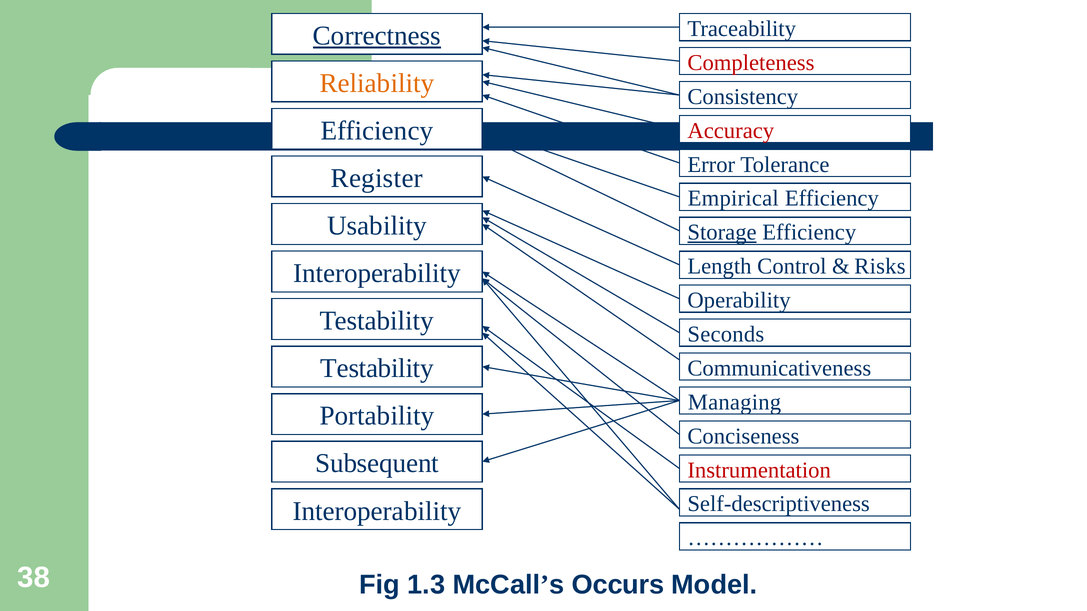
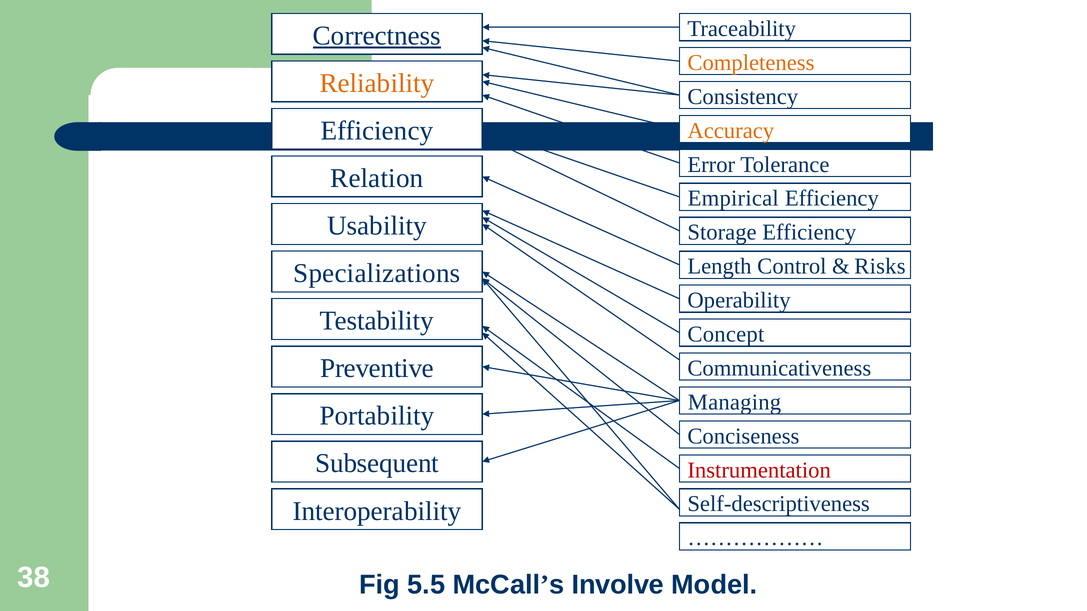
Completeness colour: red -> orange
Accuracy colour: red -> orange
Register: Register -> Relation
Storage underline: present -> none
Interoperability at (377, 274): Interoperability -> Specializations
Seconds: Seconds -> Concept
Testability at (377, 369): Testability -> Preventive
1.3: 1.3 -> 5.5
Occurs: Occurs -> Involve
